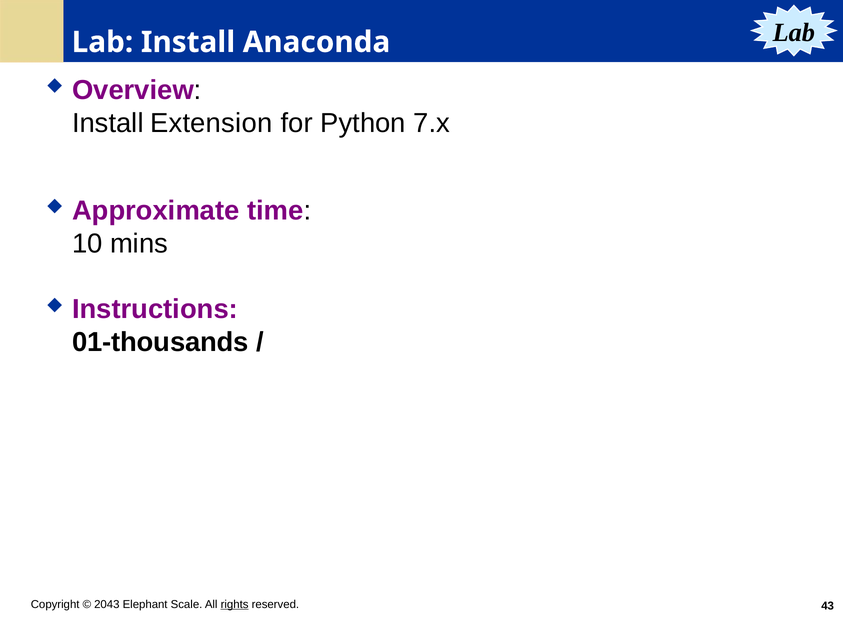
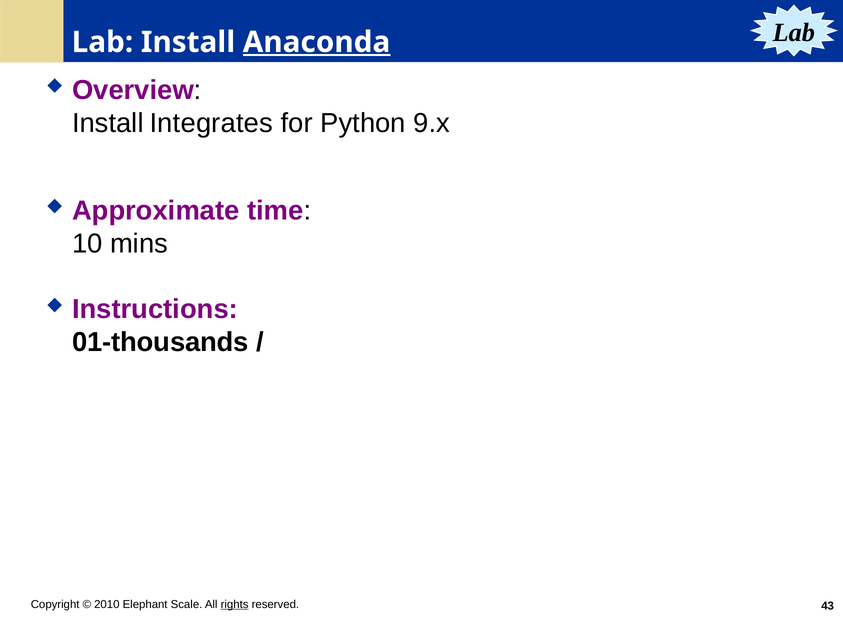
Anaconda underline: none -> present
Extension: Extension -> Integrates
7.x: 7.x -> 9.x
2043: 2043 -> 2010
